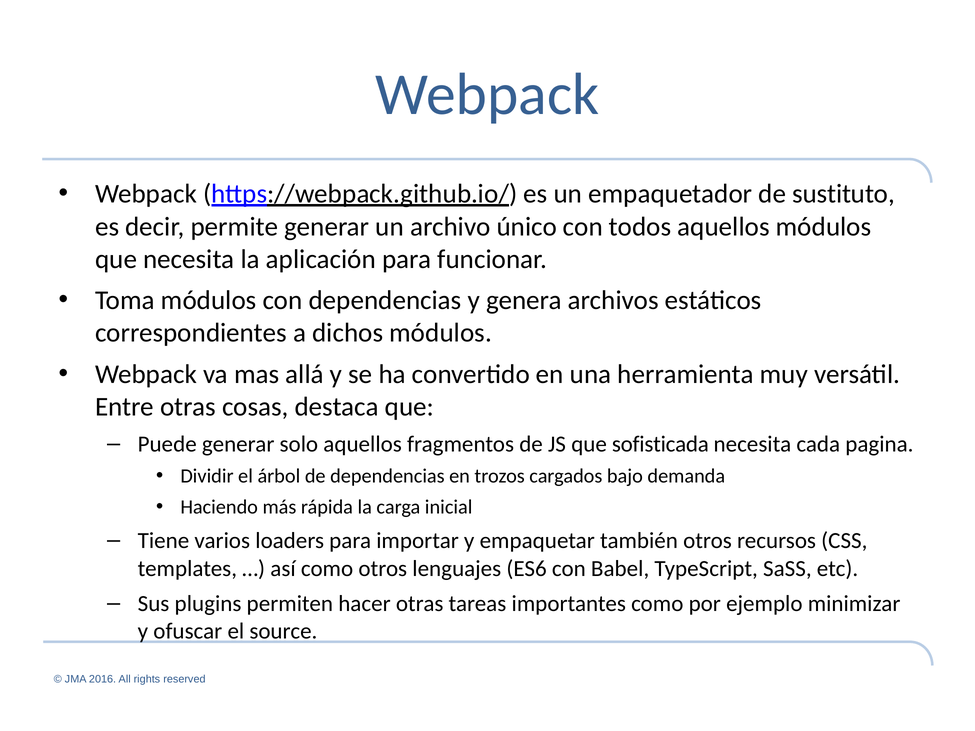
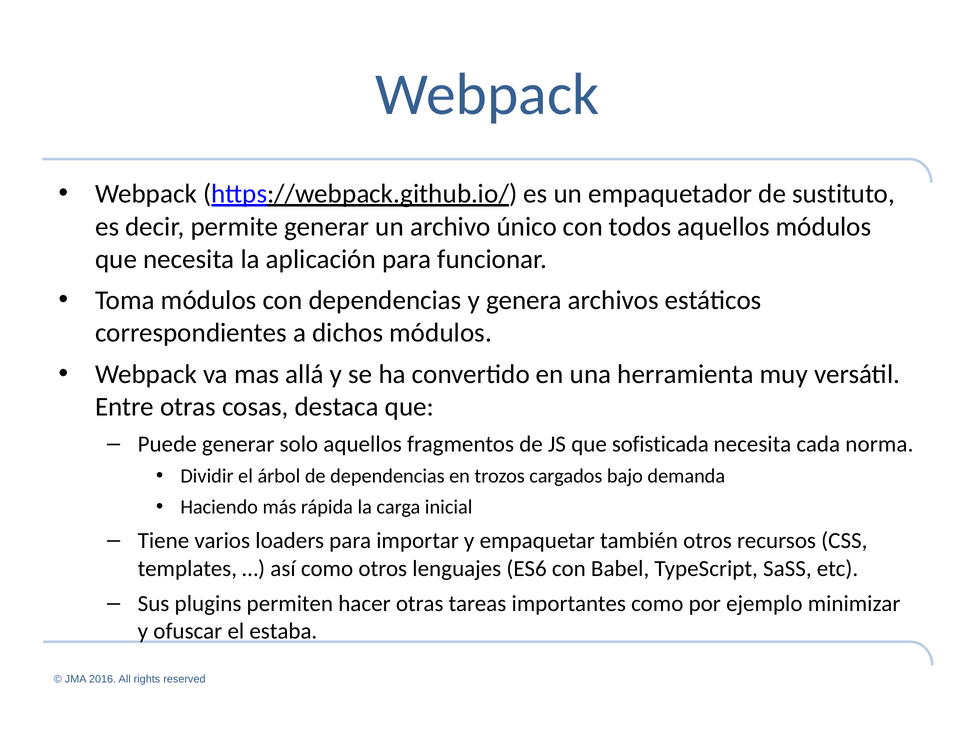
pagina: pagina -> norma
source: source -> estaba
